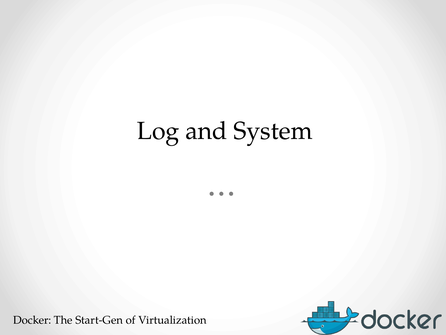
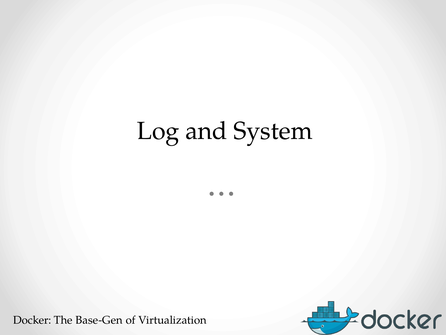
Start-Gen: Start-Gen -> Base-Gen
